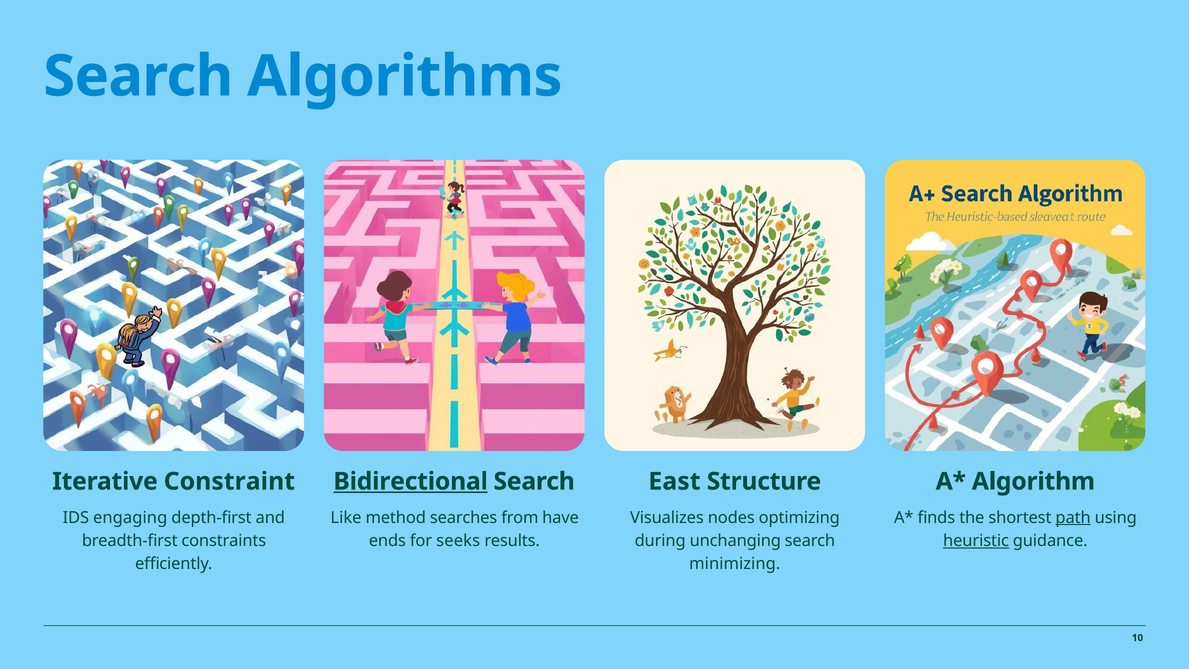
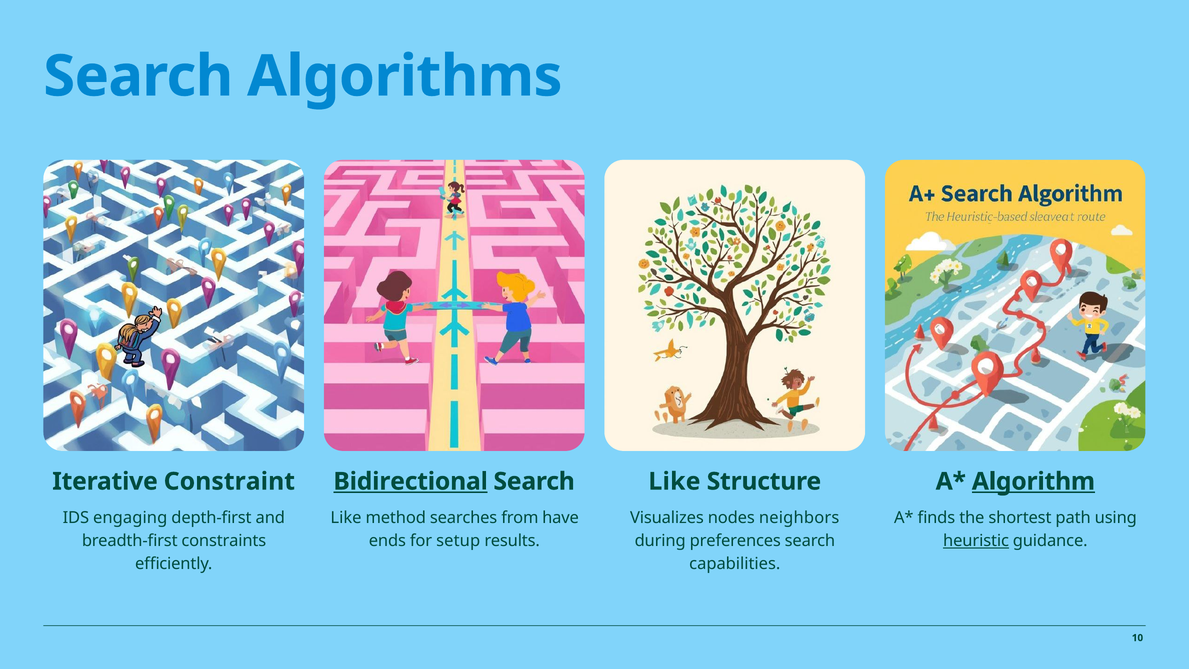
East at (674, 481): East -> Like
Algorithm underline: none -> present
optimizing: optimizing -> neighbors
path underline: present -> none
seeks: seeks -> setup
unchanging: unchanging -> preferences
minimizing: minimizing -> capabilities
